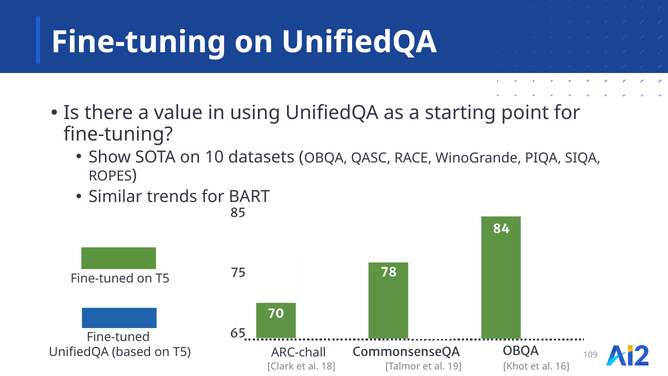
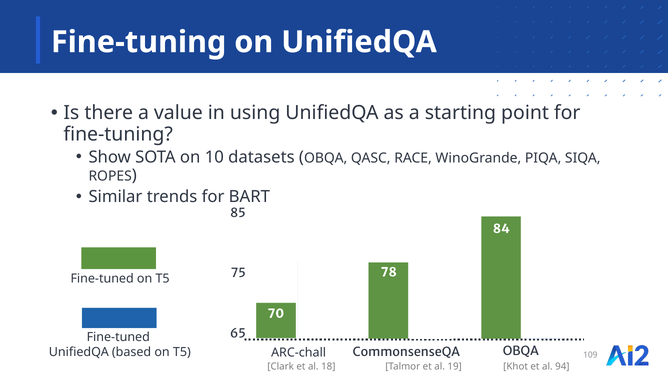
16: 16 -> 94
